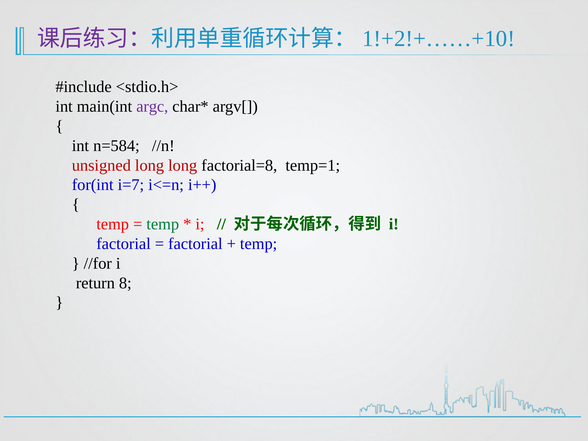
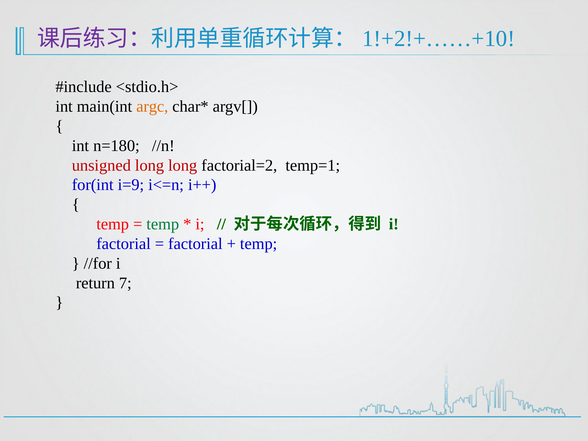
argc colour: purple -> orange
n=584: n=584 -> n=180
factorial=8: factorial=8 -> factorial=2
i=7: i=7 -> i=9
8: 8 -> 7
